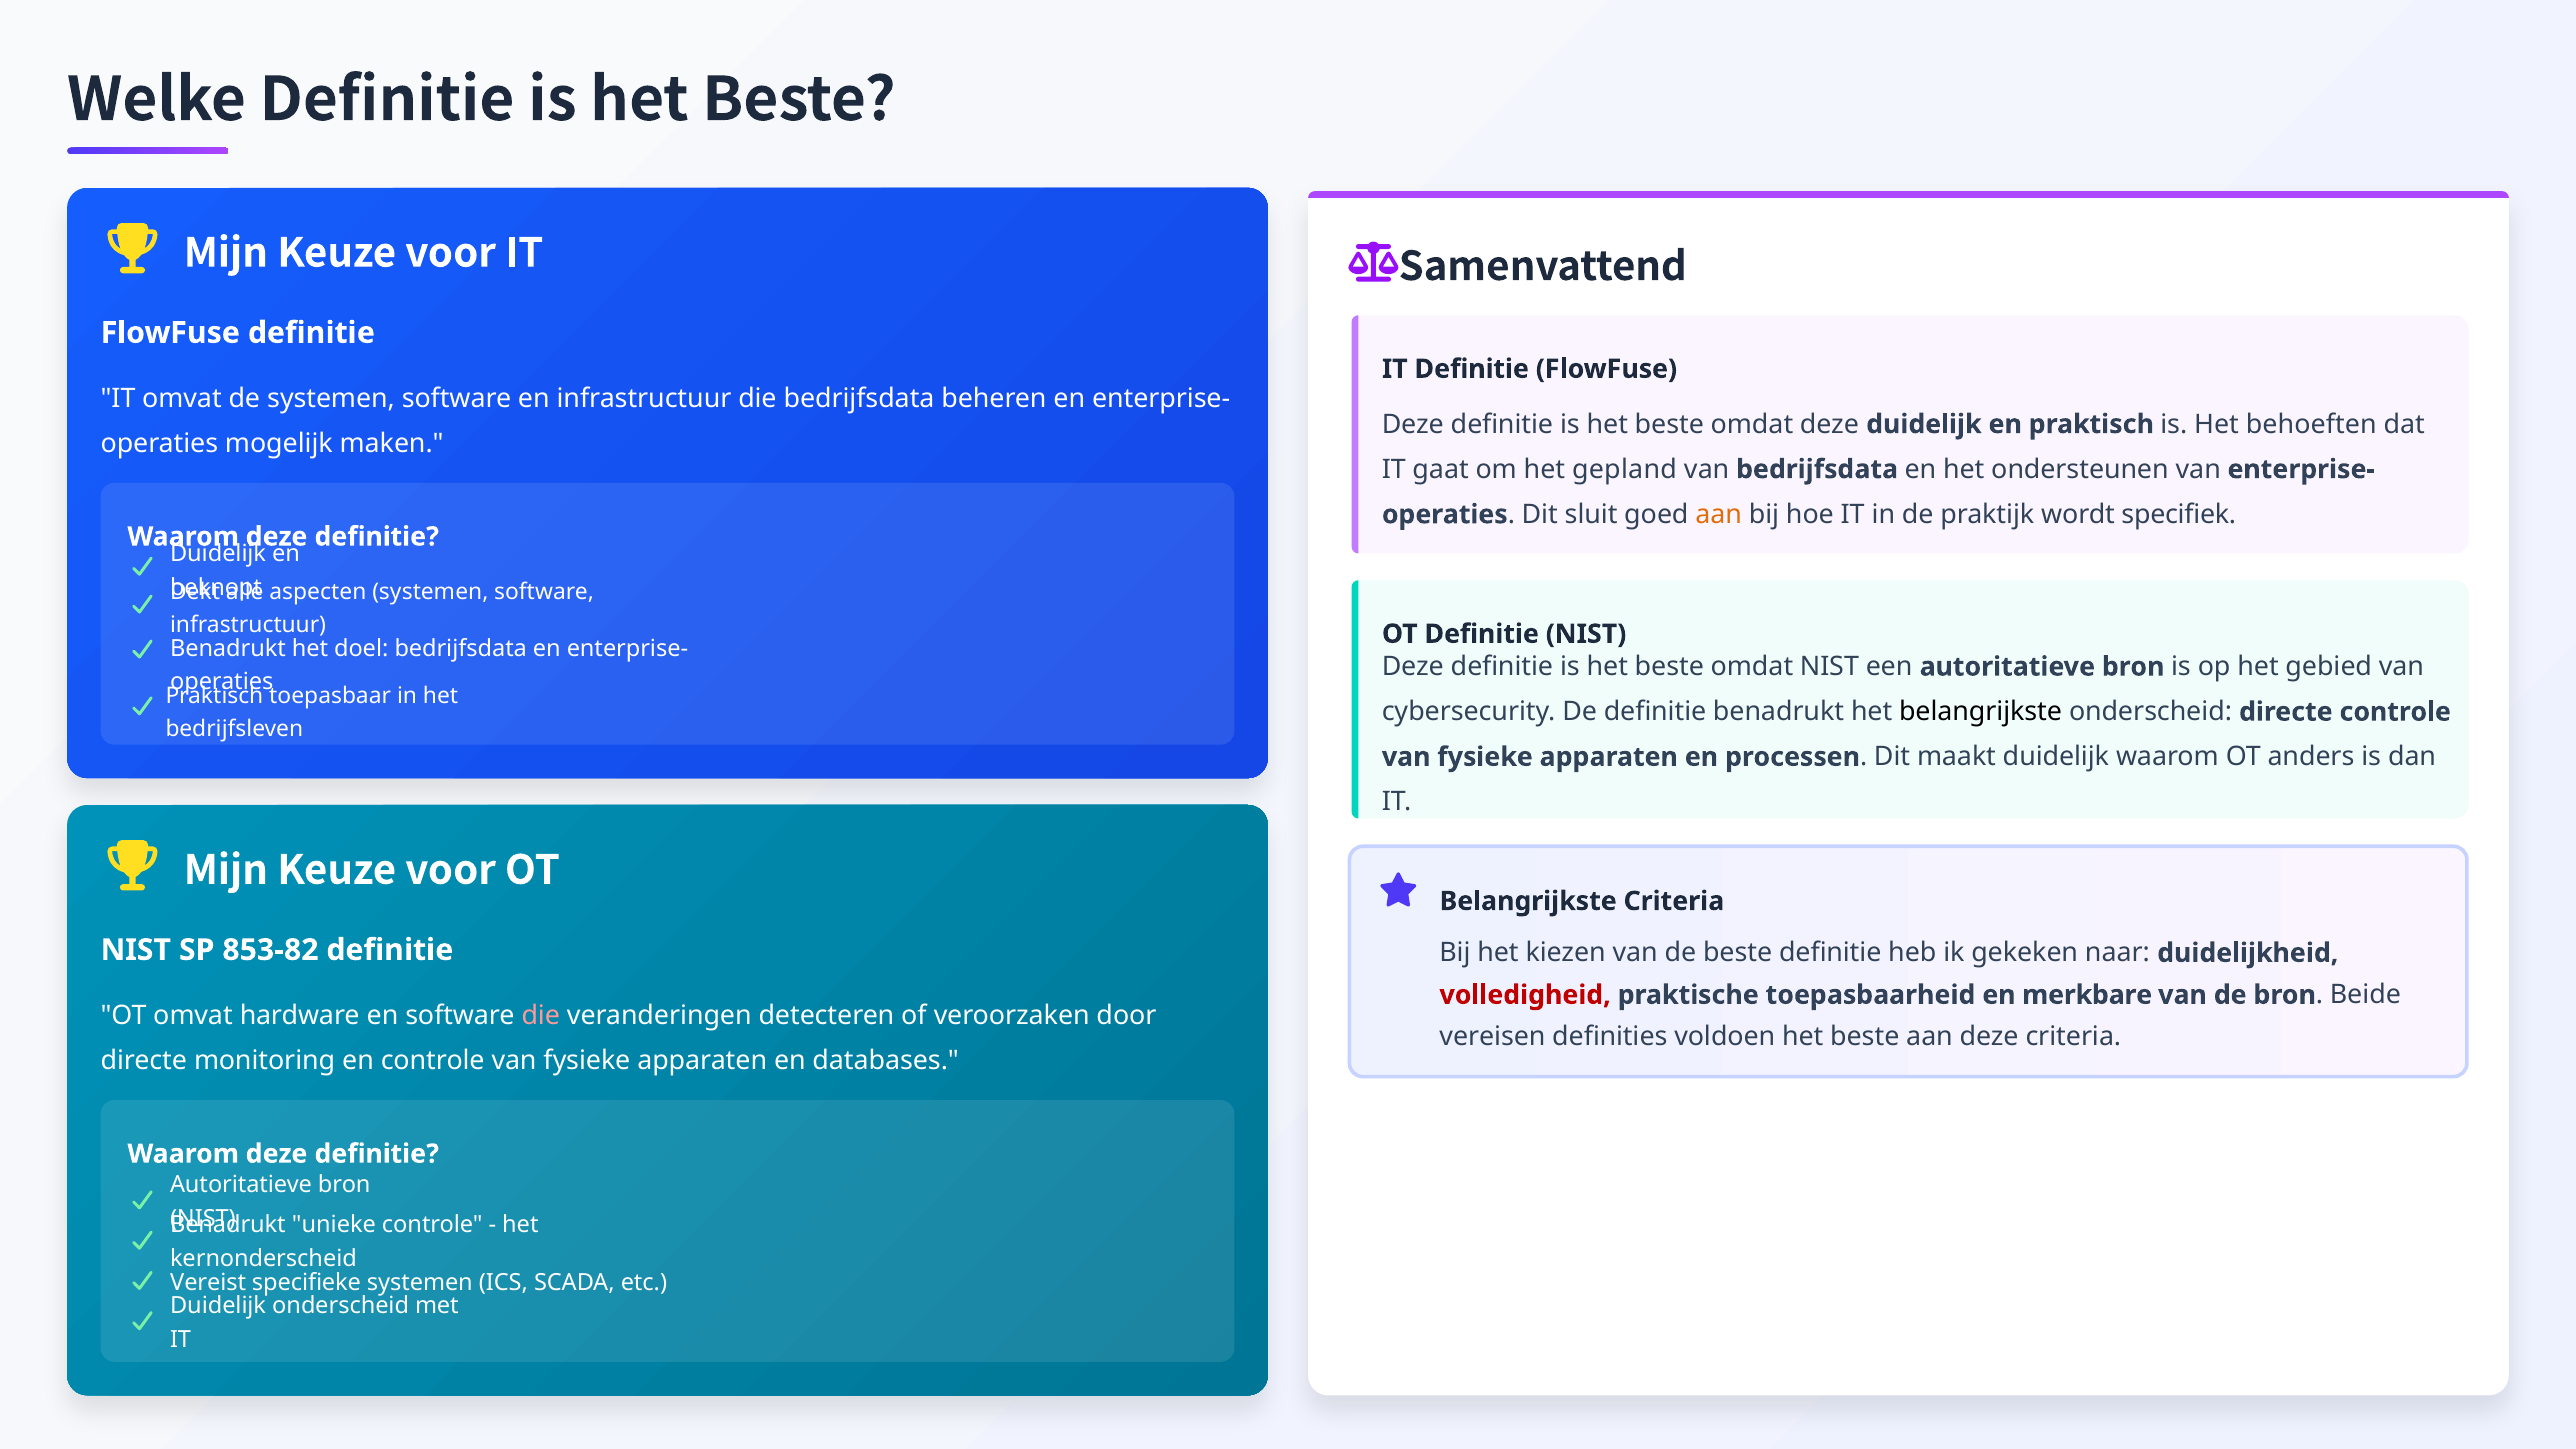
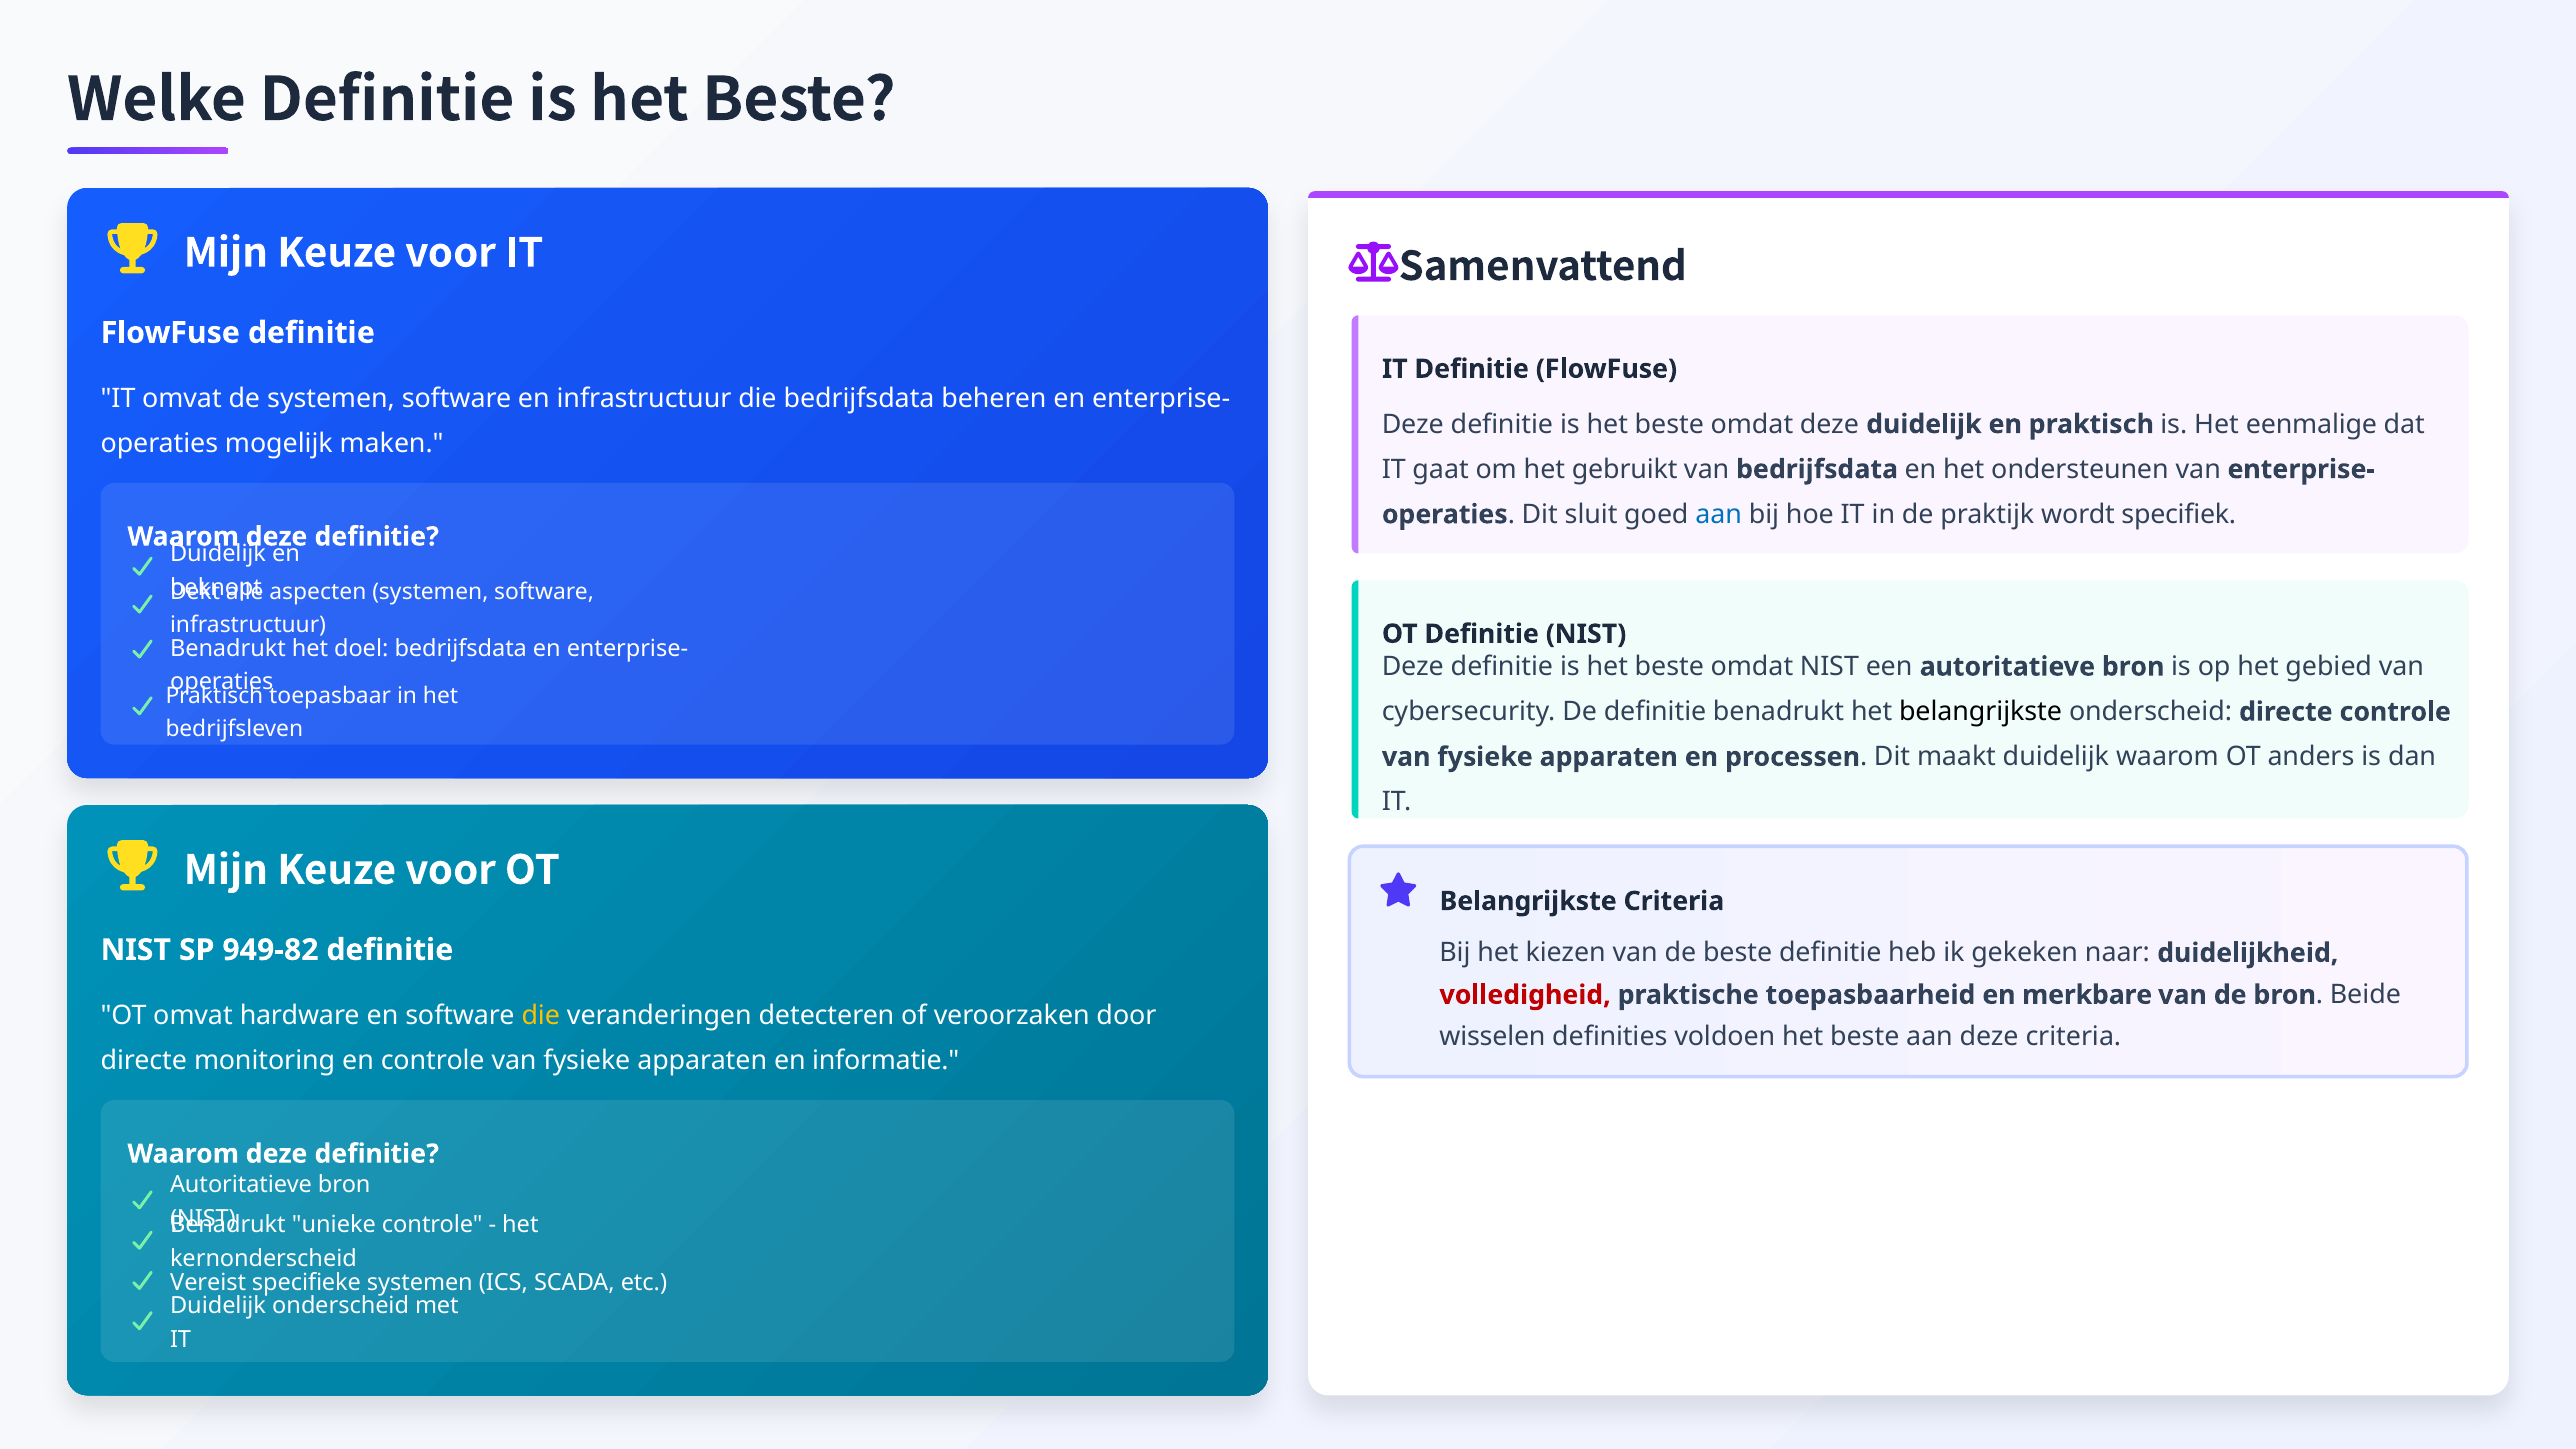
behoeften: behoeften -> eenmalige
gepland: gepland -> gebruikt
aan at (1719, 514) colour: orange -> blue
853-82: 853-82 -> 949-82
die at (541, 1015) colour: pink -> yellow
vereisen: vereisen -> wisselen
databases: databases -> informatie
